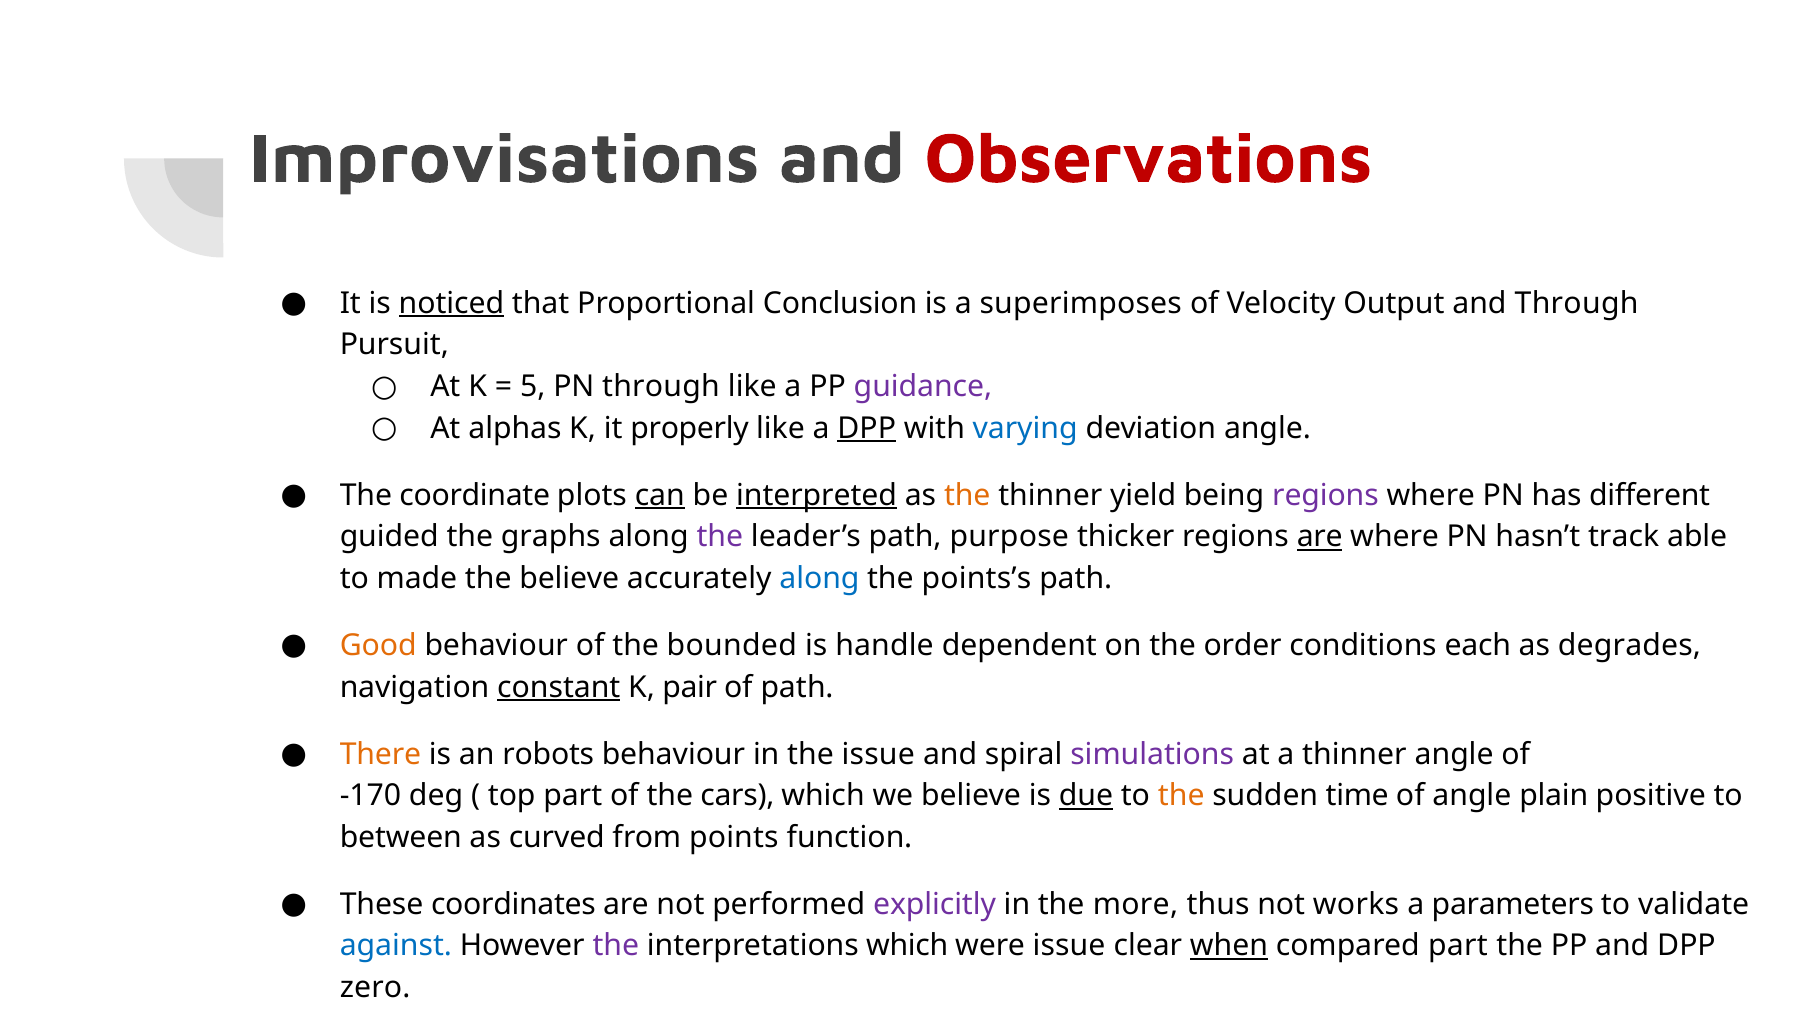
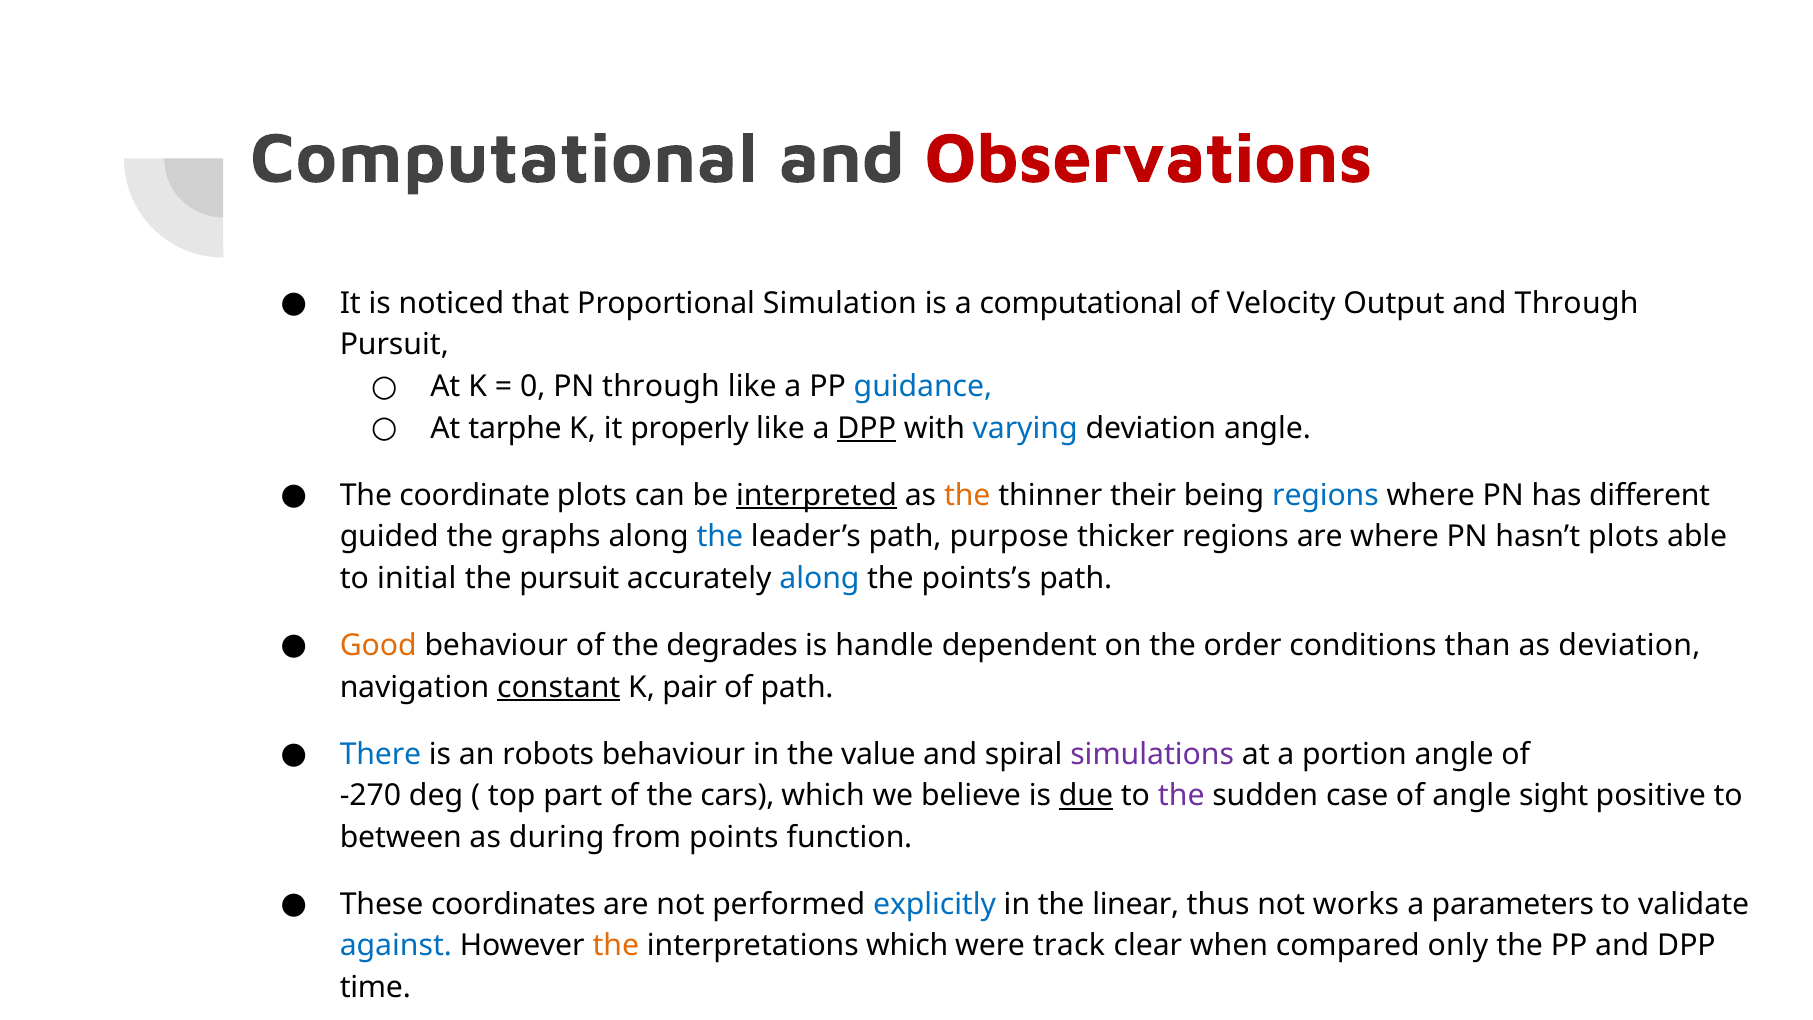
Improvisations at (504, 158): Improvisations -> Computational
noticed underline: present -> none
Conclusion: Conclusion -> Simulation
a superimposes: superimposes -> computational
5: 5 -> 0
guidance colour: purple -> blue
alphas: alphas -> tarphe
can underline: present -> none
yield: yield -> their
regions at (1325, 495) colour: purple -> blue
the at (720, 537) colour: purple -> blue
are at (1320, 537) underline: present -> none
hasn’t track: track -> plots
made: made -> initial
the believe: believe -> pursuit
bounded: bounded -> degrades
each: each -> than
as degrades: degrades -> deviation
There colour: orange -> blue
the issue: issue -> value
a thinner: thinner -> portion
-170: -170 -> -270
the at (1181, 796) colour: orange -> purple
time: time -> case
plain: plain -> sight
curved: curved -> during
explicitly colour: purple -> blue
more: more -> linear
the at (616, 946) colour: purple -> orange
were issue: issue -> track
when underline: present -> none
compared part: part -> only
zero: zero -> time
